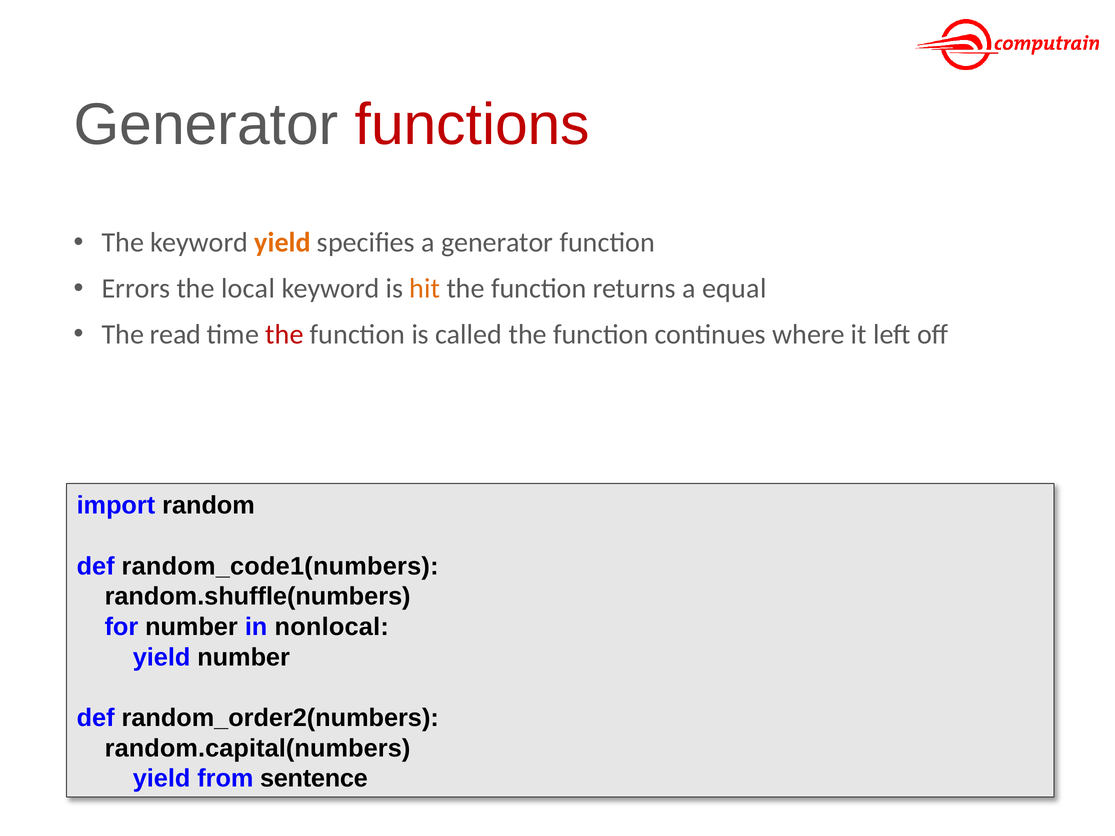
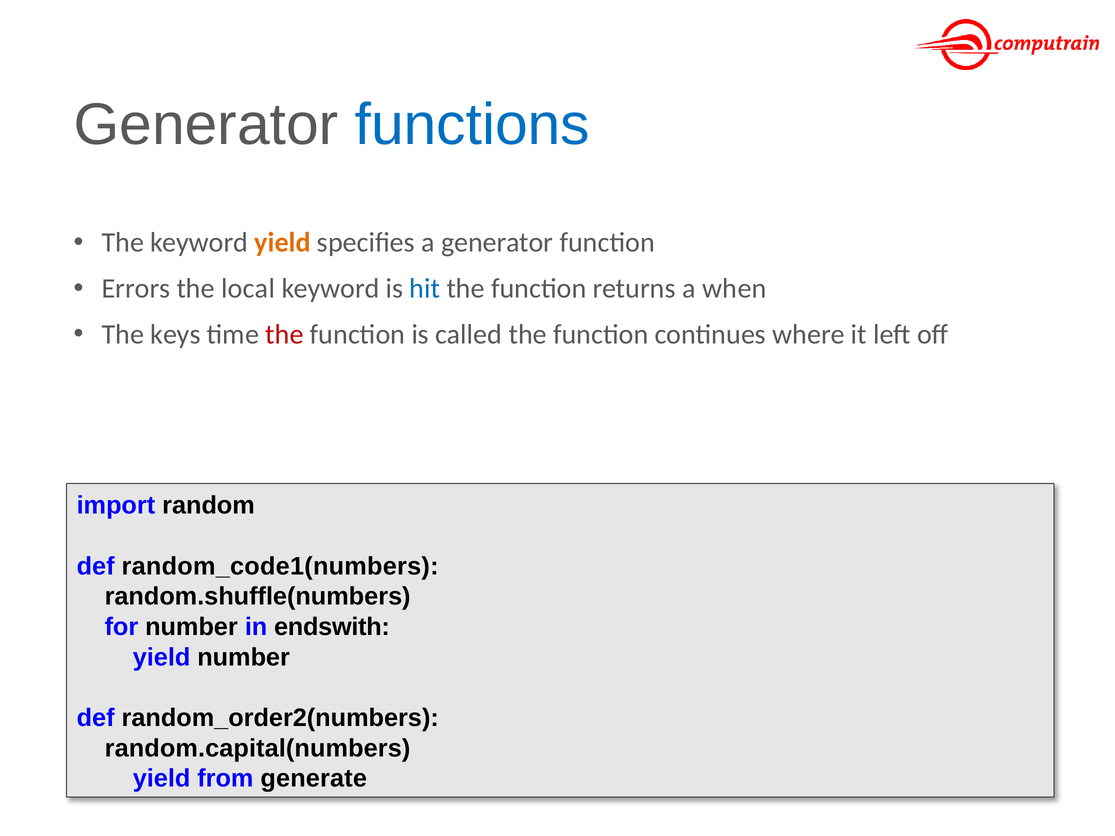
functions colour: red -> blue
hit colour: orange -> blue
equal: equal -> when
read: read -> keys
nonlocal: nonlocal -> endswith
sentence: sentence -> generate
